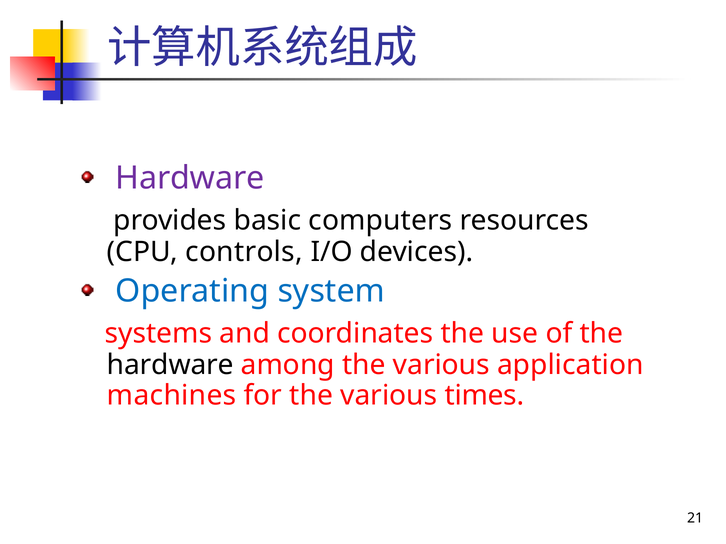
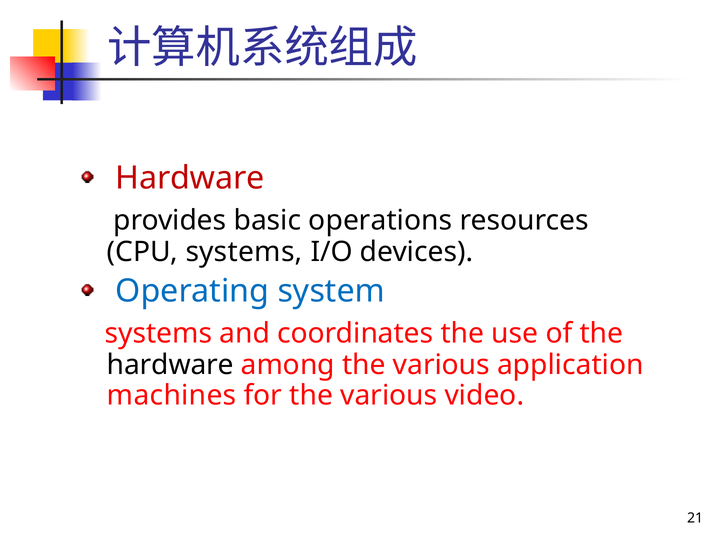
Hardware at (190, 178) colour: purple -> red
computers: computers -> operations
CPU controls: controls -> systems
times: times -> video
